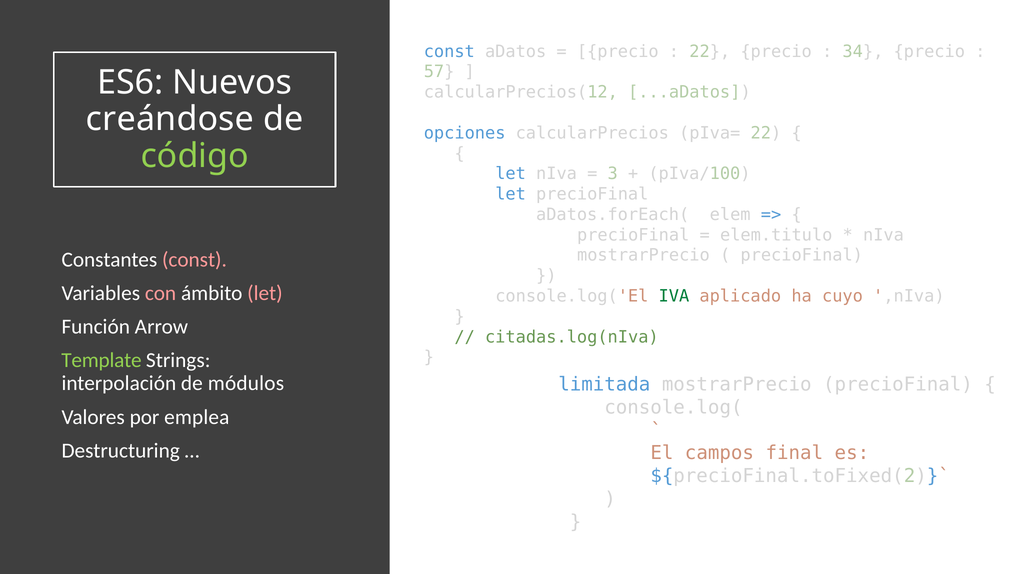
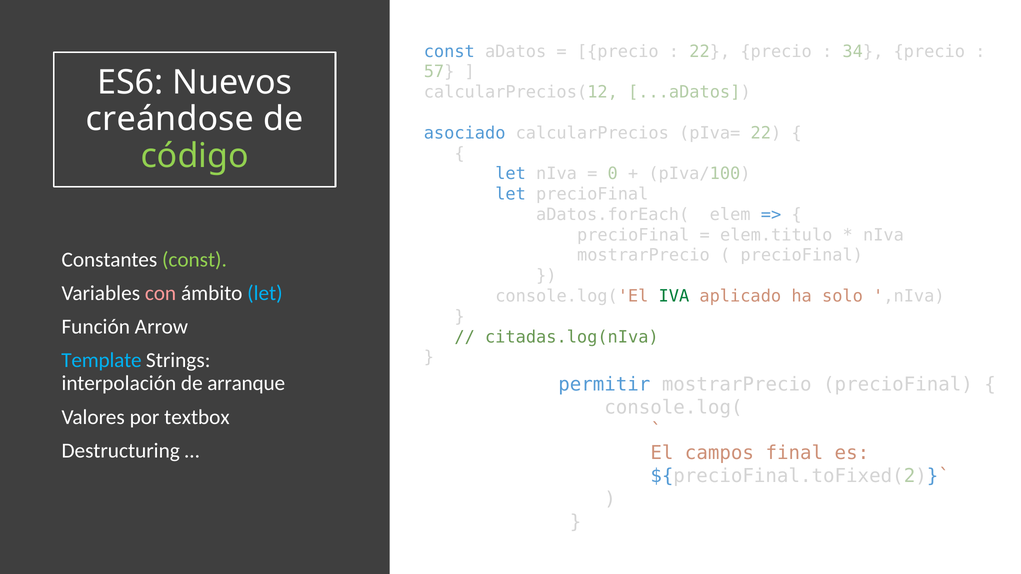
opciones: opciones -> asociado
3: 3 -> 0
const at (194, 260) colour: pink -> light green
let at (265, 293) colour: pink -> light blue
cuyo: cuyo -> solo
Template colour: light green -> light blue
módulos: módulos -> arranque
limitada: limitada -> permitir
emplea: emplea -> textbox
